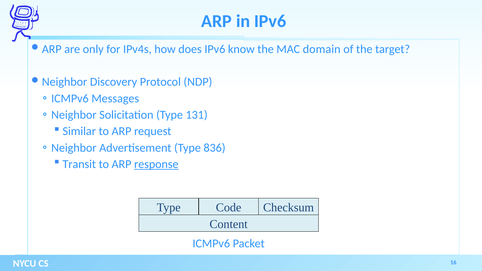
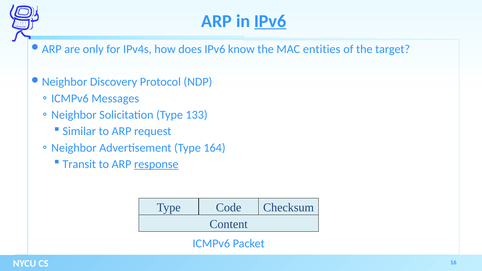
IPv6 at (270, 21) underline: none -> present
domain: domain -> entities
131: 131 -> 133
836: 836 -> 164
